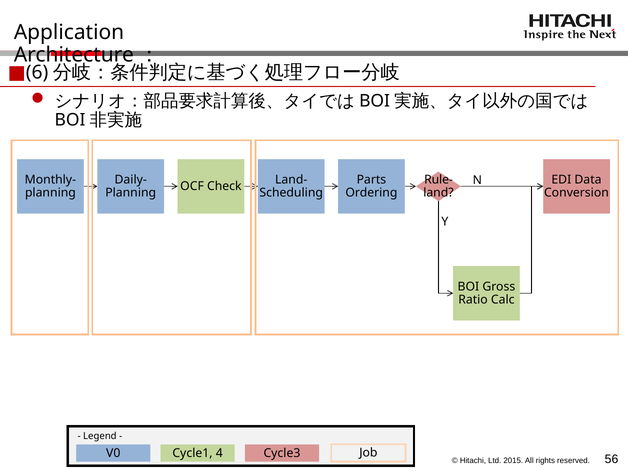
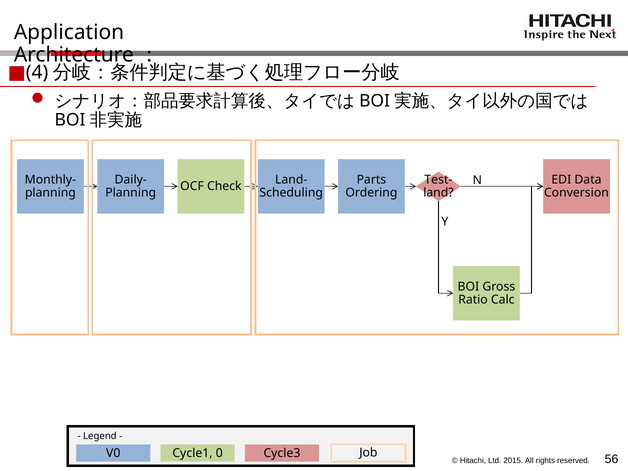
6: 6 -> 4
Rule-: Rule- -> Test-
4: 4 -> 0
